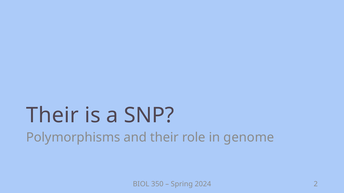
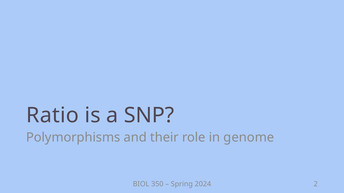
Their at (52, 116): Their -> Ratio
